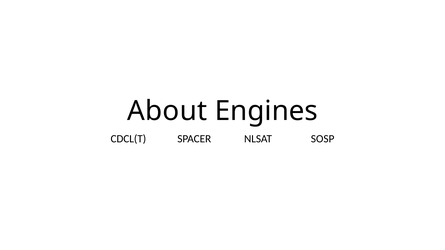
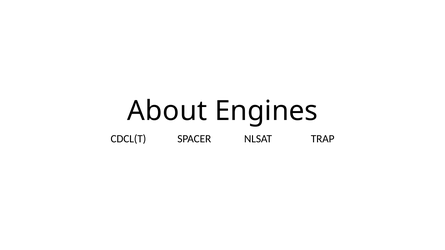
SOSP: SOSP -> TRAP
